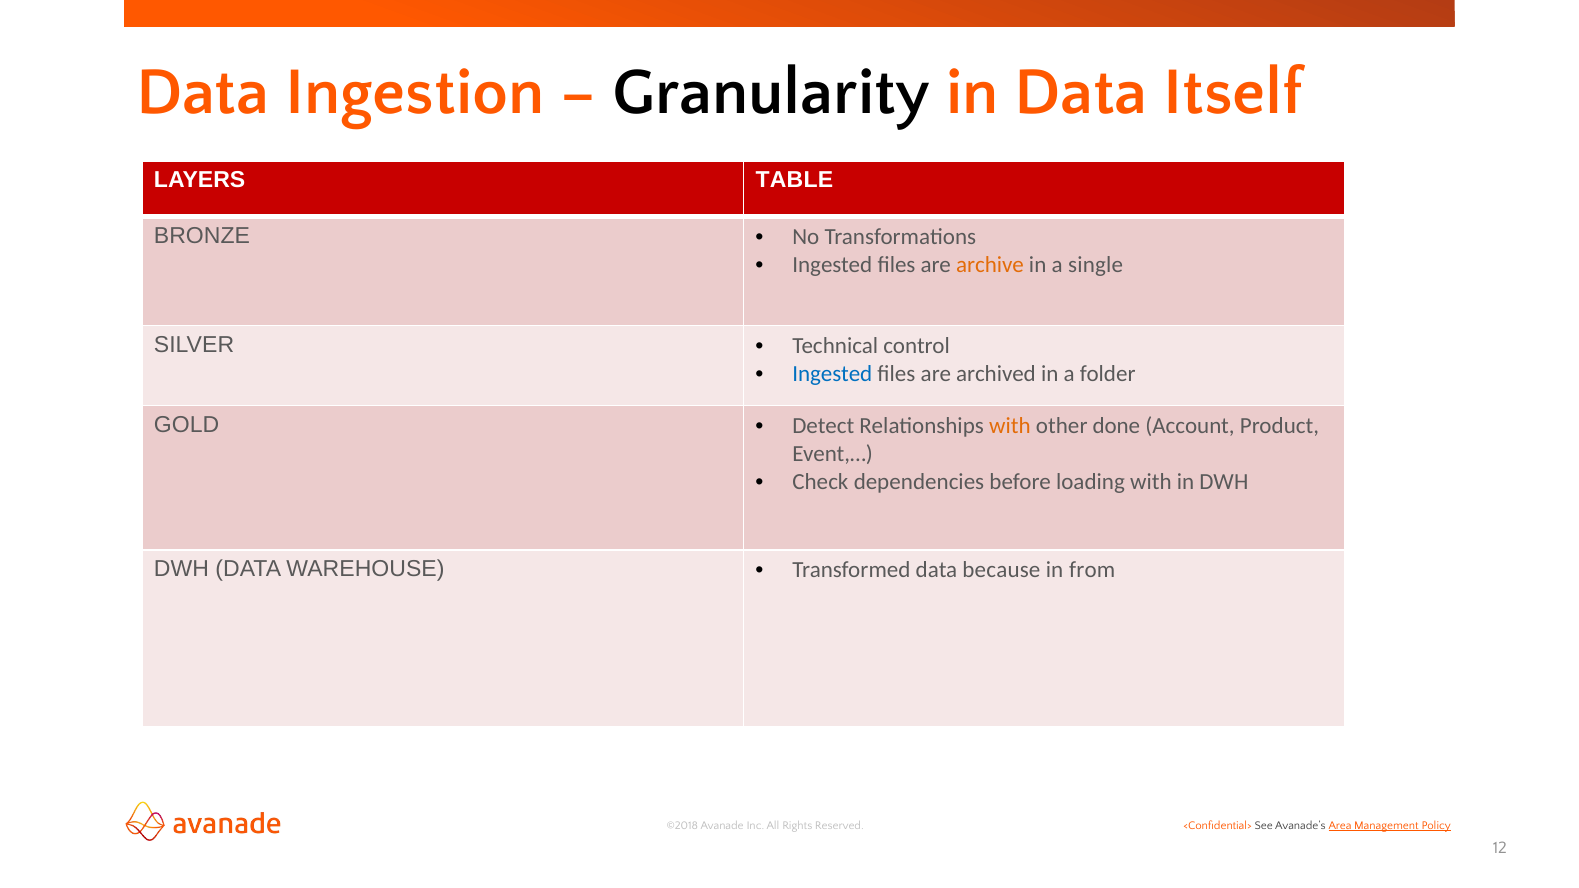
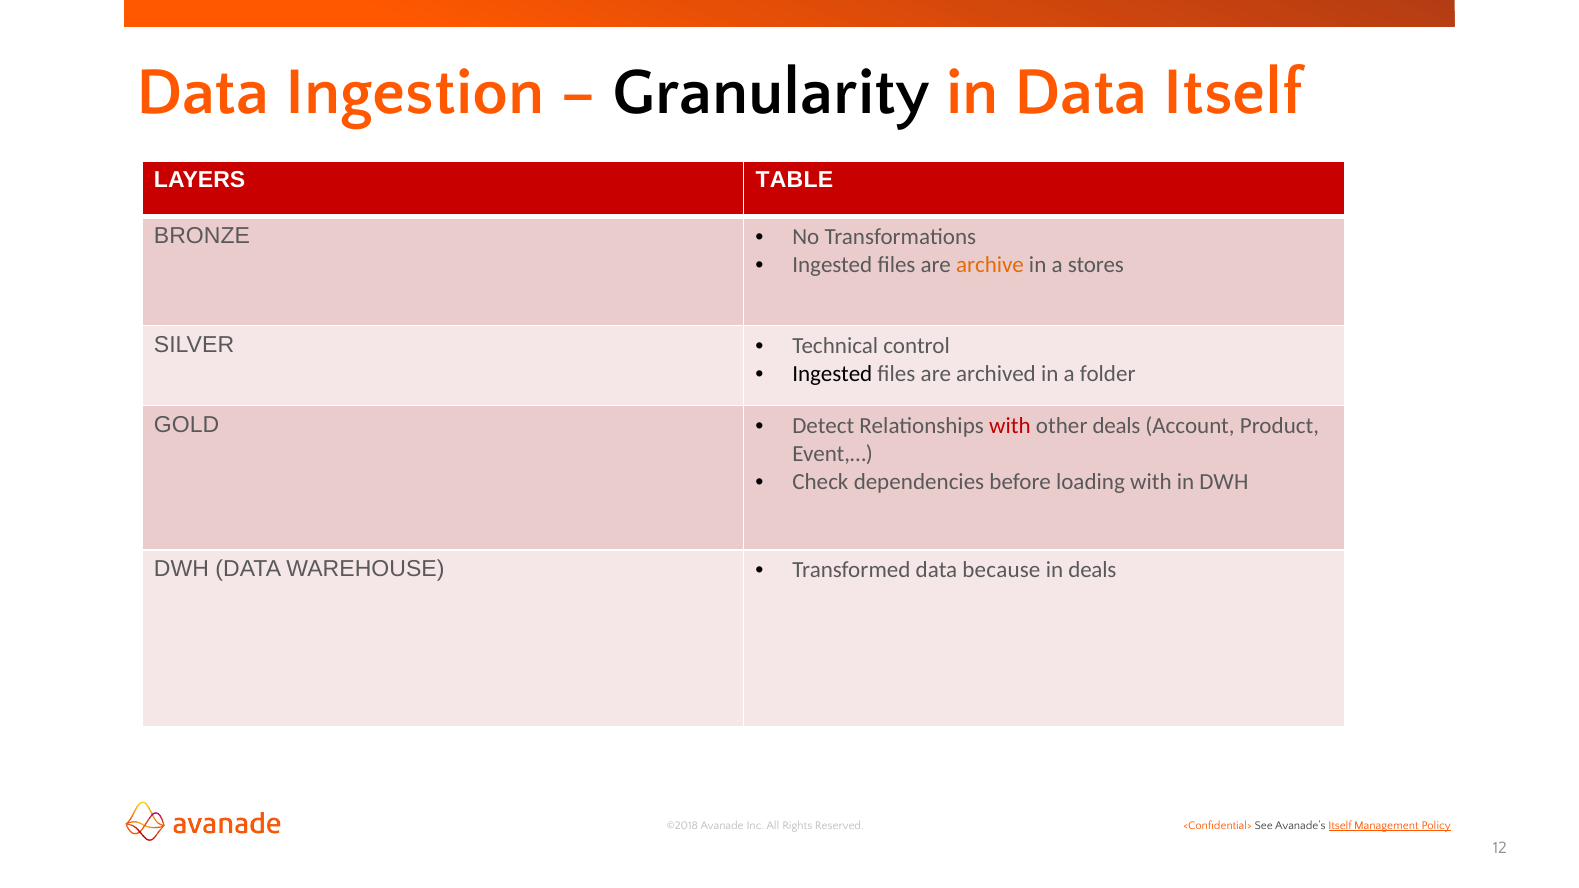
single: single -> stores
Ingested at (832, 374) colour: blue -> black
with at (1010, 426) colour: orange -> red
other done: done -> deals
in from: from -> deals
Area at (1340, 826): Area -> Itself
